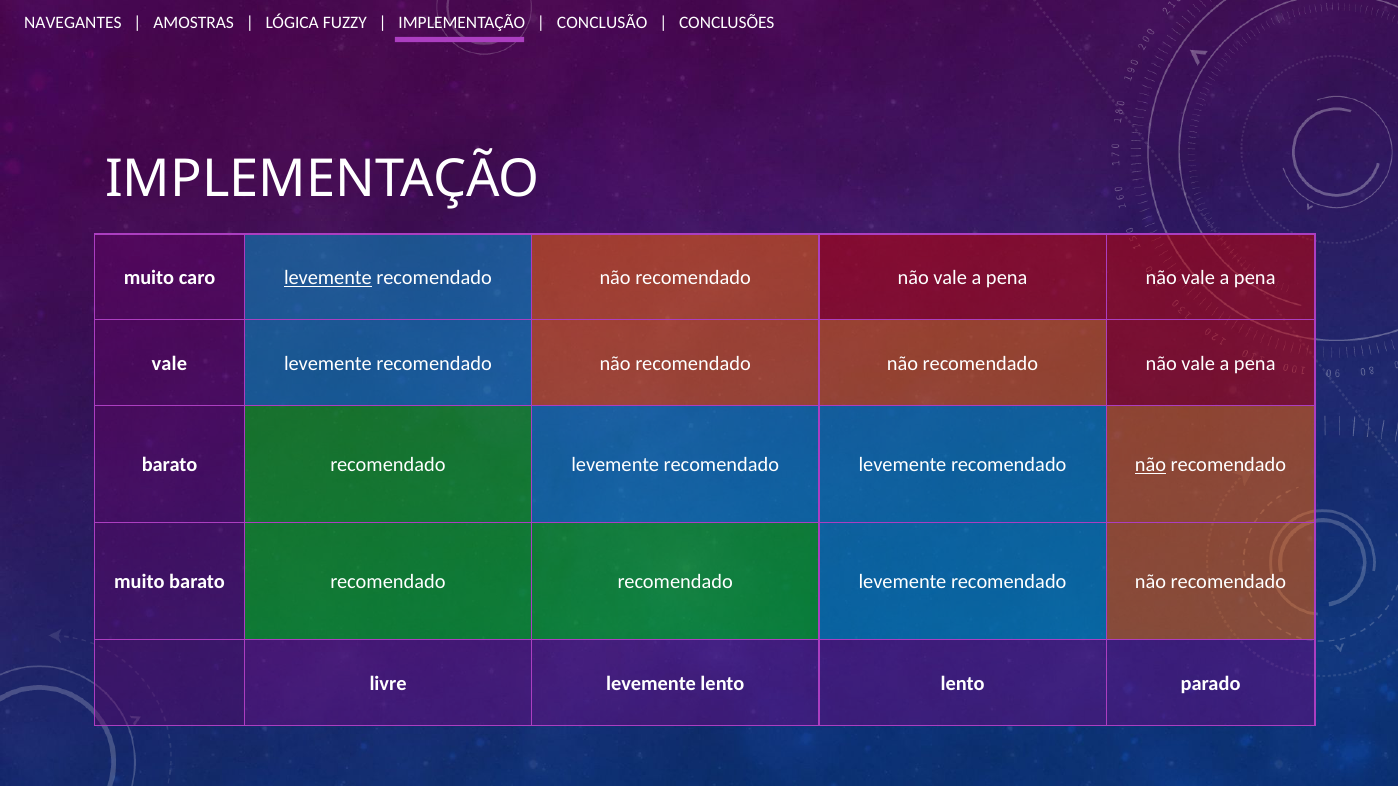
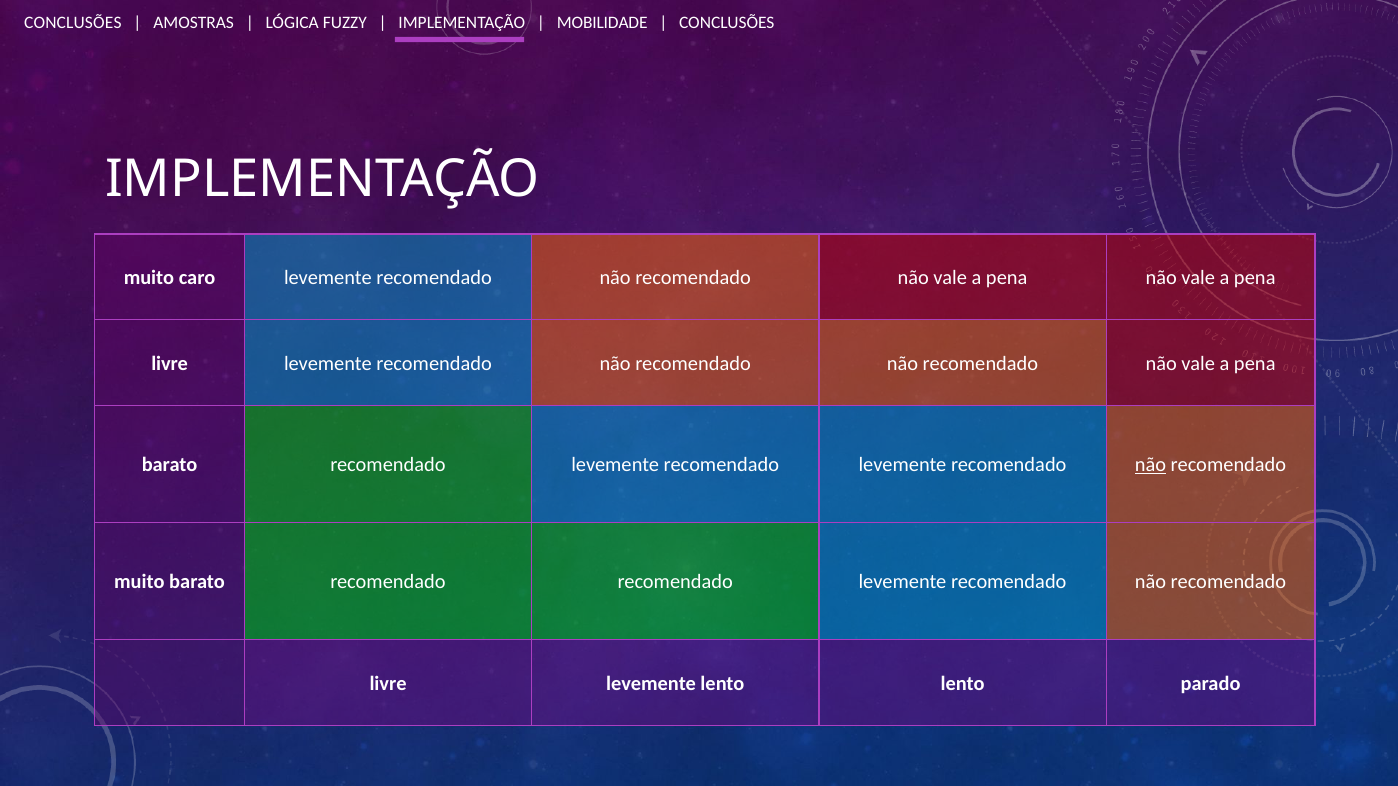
NAVEGANTES at (73, 23): NAVEGANTES -> CONCLUSÕES
CONCLUSÃO: CONCLUSÃO -> MOBILIDADE
levemente at (328, 278) underline: present -> none
vale at (169, 364): vale -> livre
